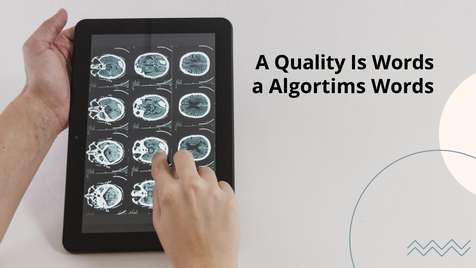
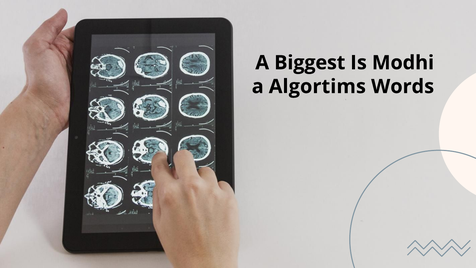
Quality: Quality -> Biggest
Is Words: Words -> Modhi
